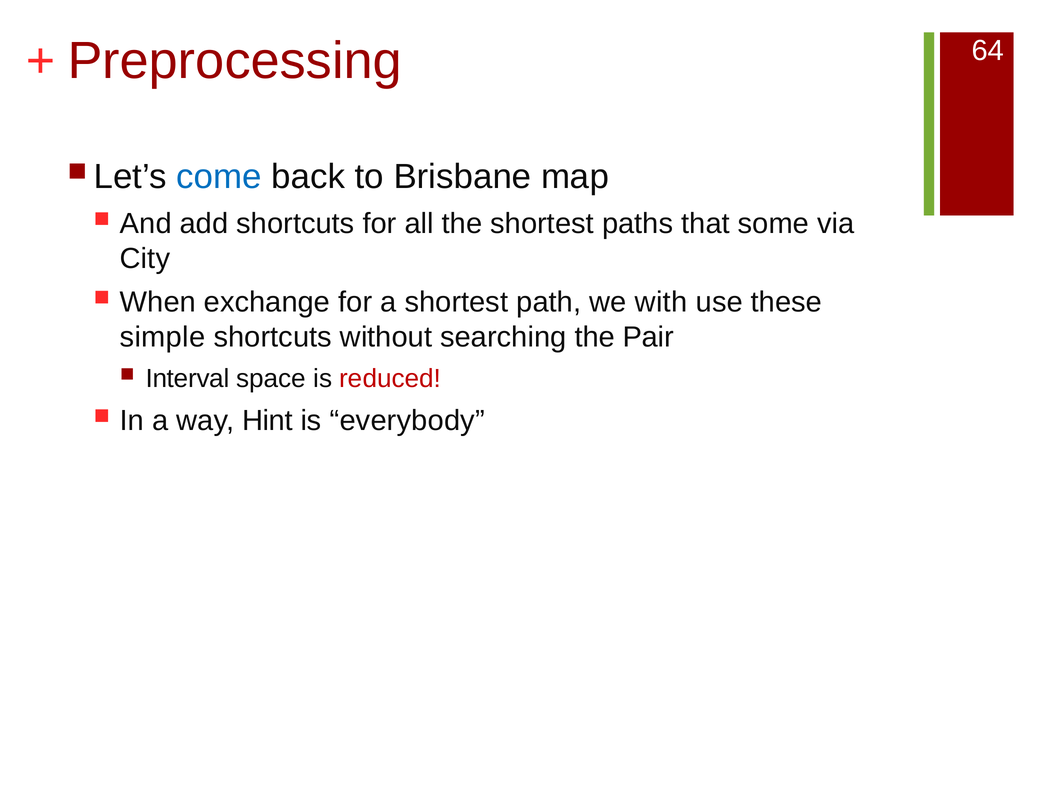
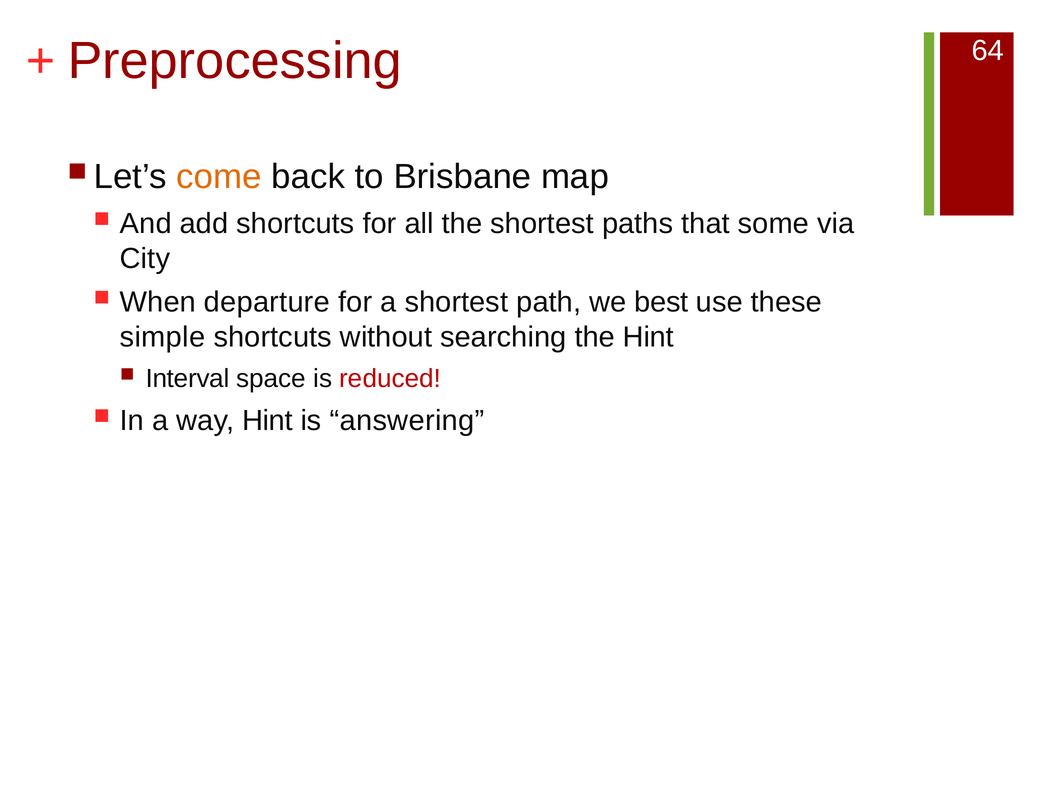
come colour: blue -> orange
exchange: exchange -> departure
with: with -> best
the Pair: Pair -> Hint
everybody: everybody -> answering
